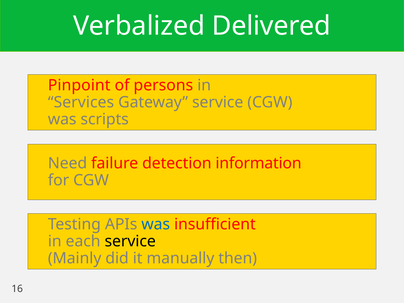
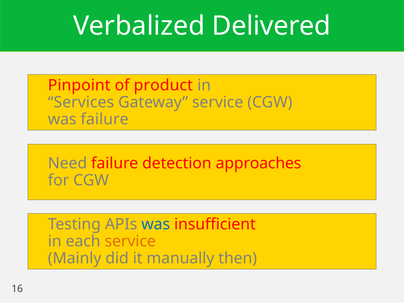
persons: persons -> product
was scripts: scripts -> failure
information: information -> approaches
service at (130, 241) colour: black -> orange
